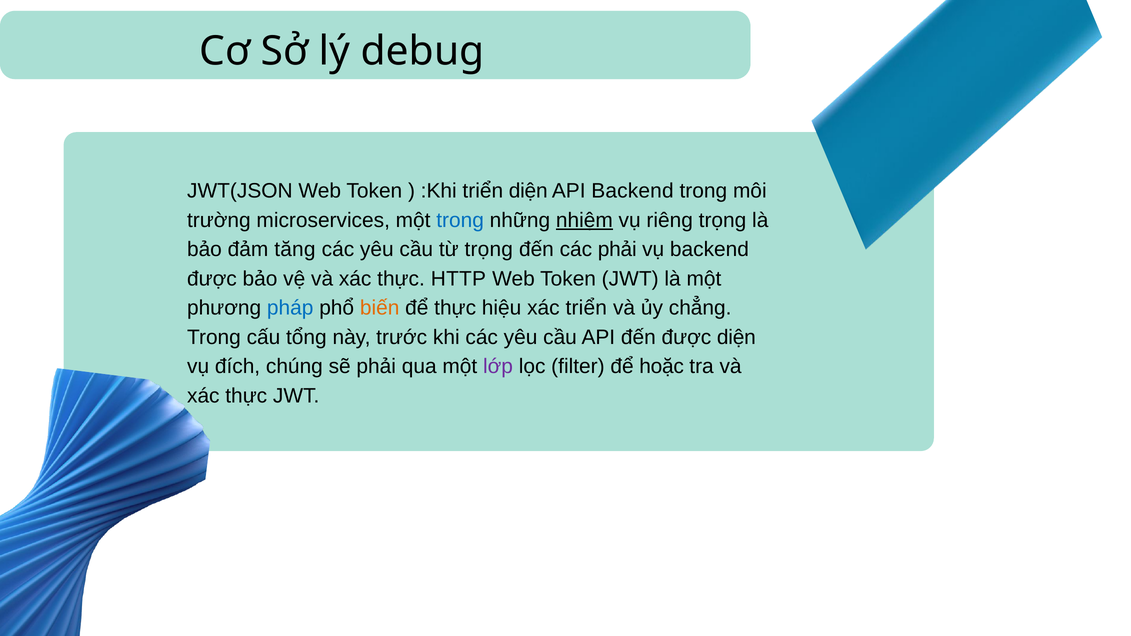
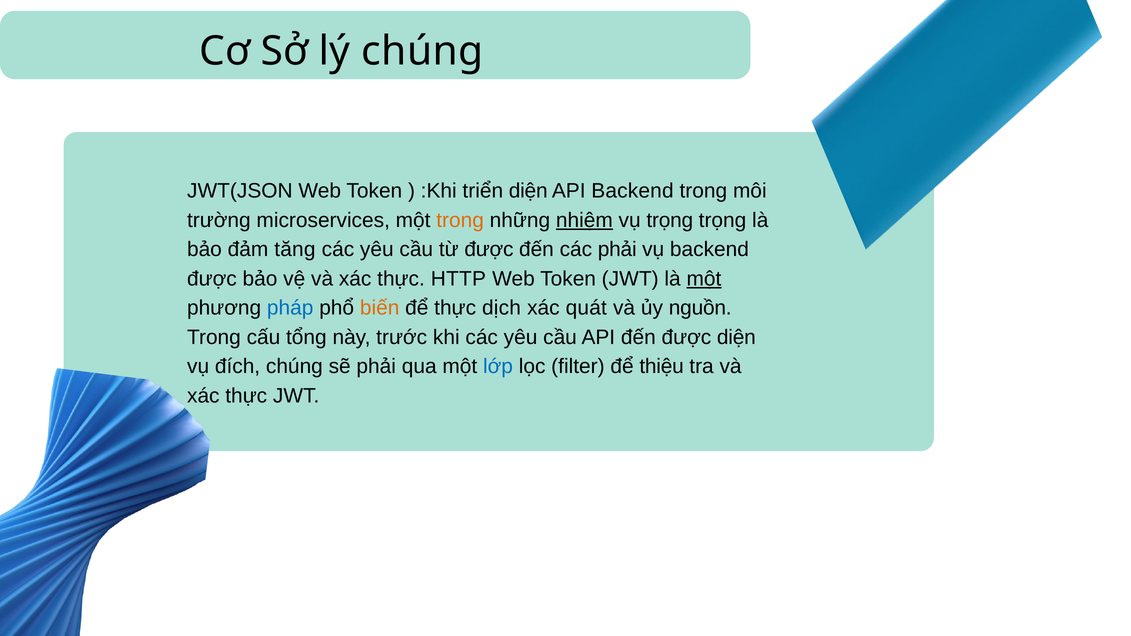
lý debug: debug -> chúng
trong at (460, 220) colour: blue -> orange
vụ riêng: riêng -> trọng
từ trọng: trọng -> được
một at (704, 279) underline: none -> present
hiệu: hiệu -> dịch
xác triển: triển -> quát
chẳng: chẳng -> nguồn
lớp colour: purple -> blue
hoặc: hoặc -> thiệu
